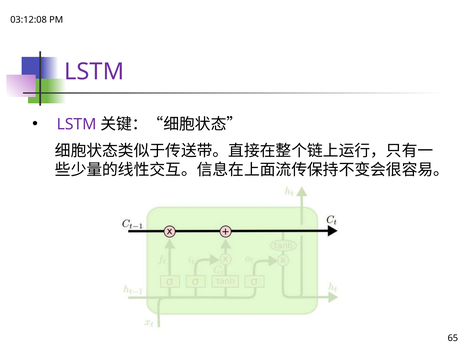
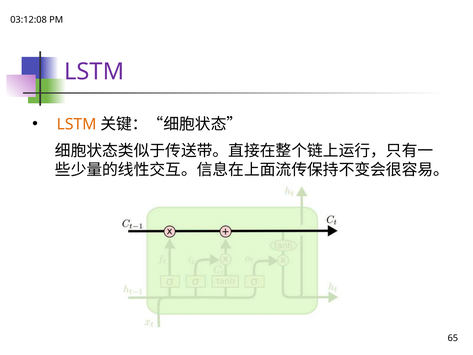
LSTM at (77, 124) colour: purple -> orange
